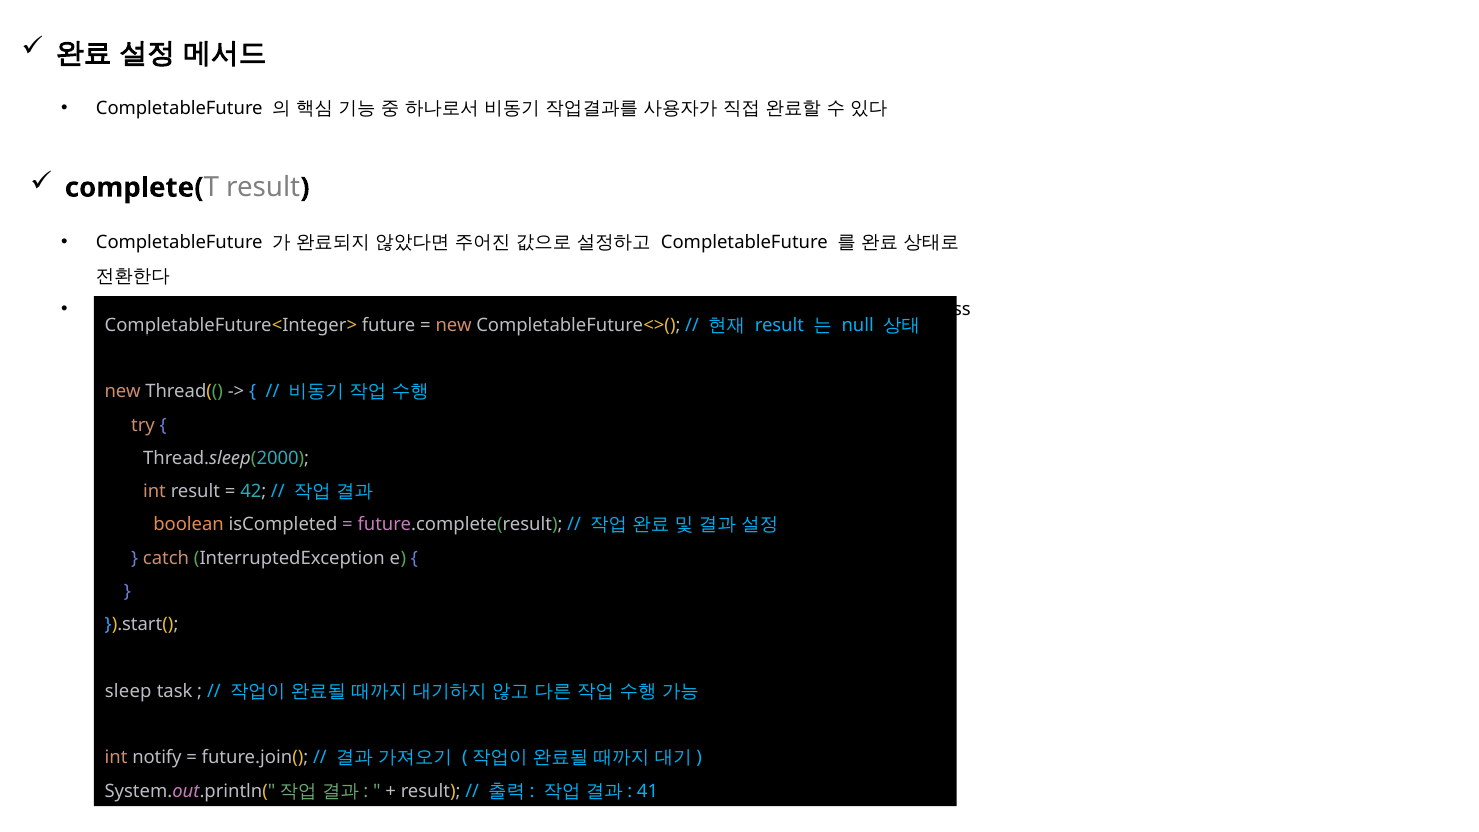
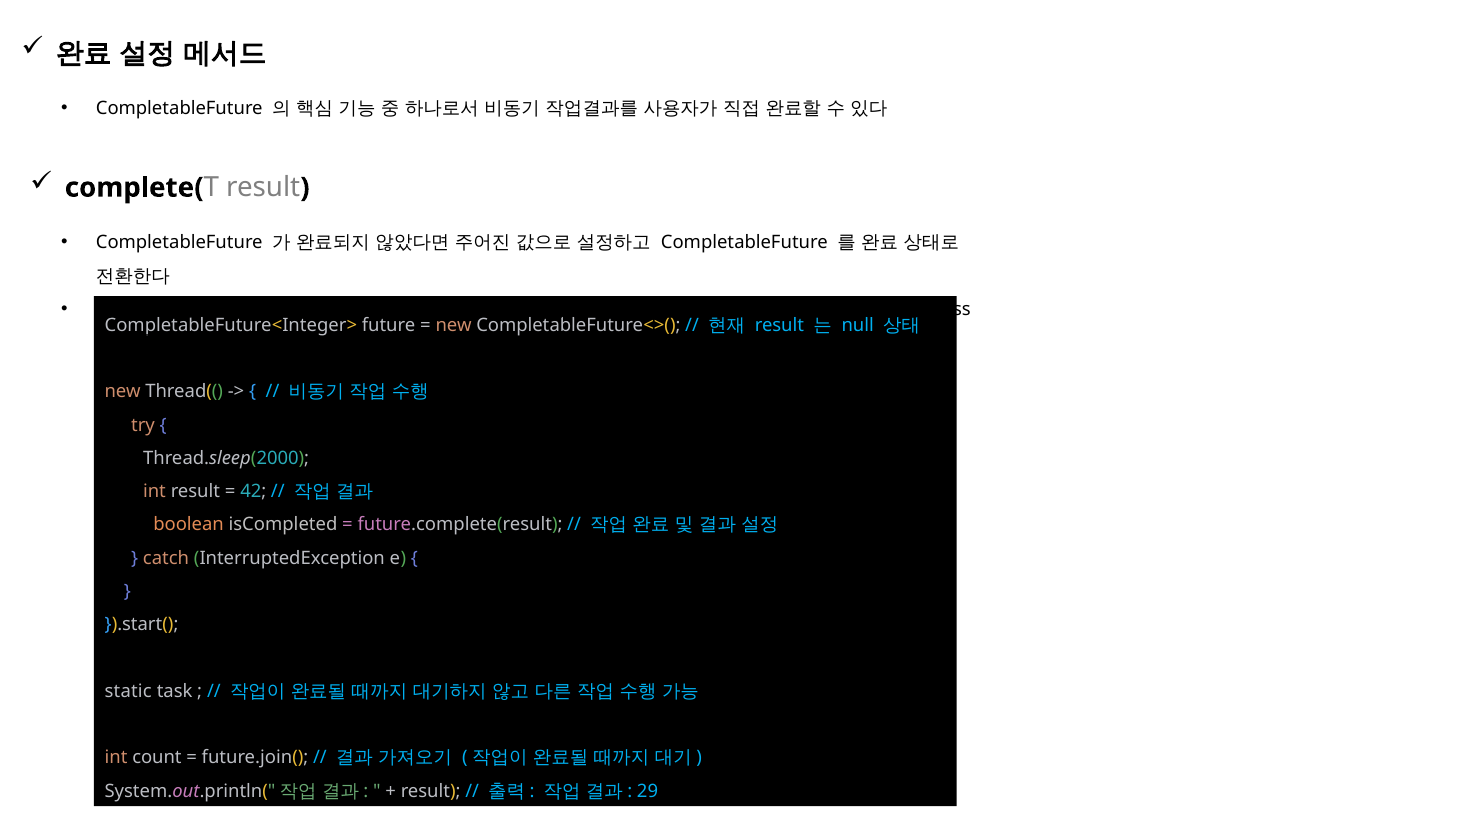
sleep: sleep -> static
notify: notify -> count
41: 41 -> 29
